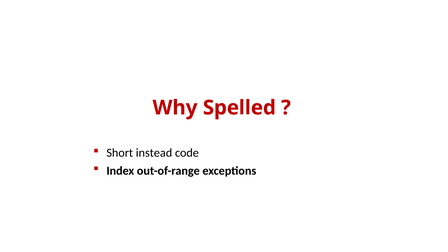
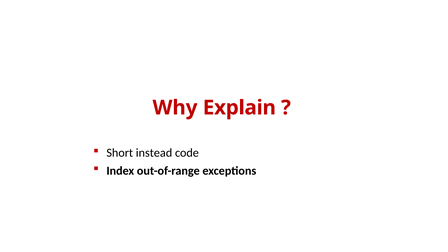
Spelled: Spelled -> Explain
